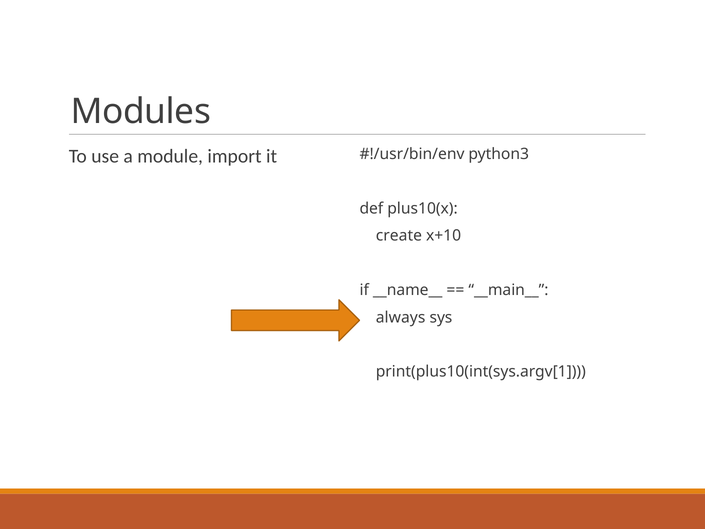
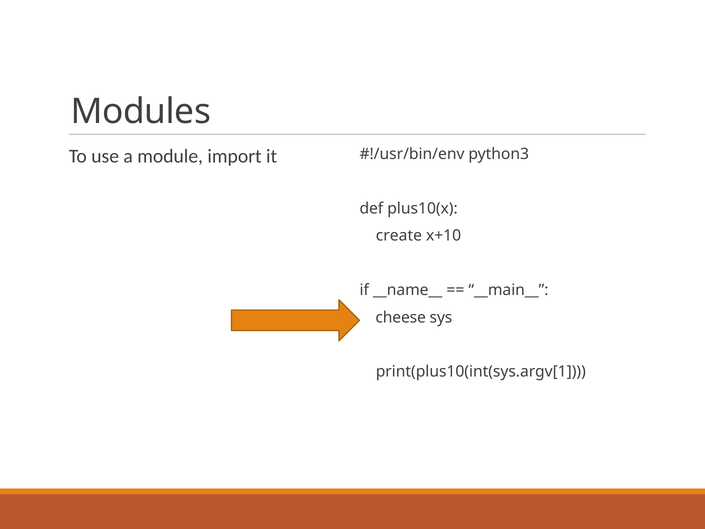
always: always -> cheese
